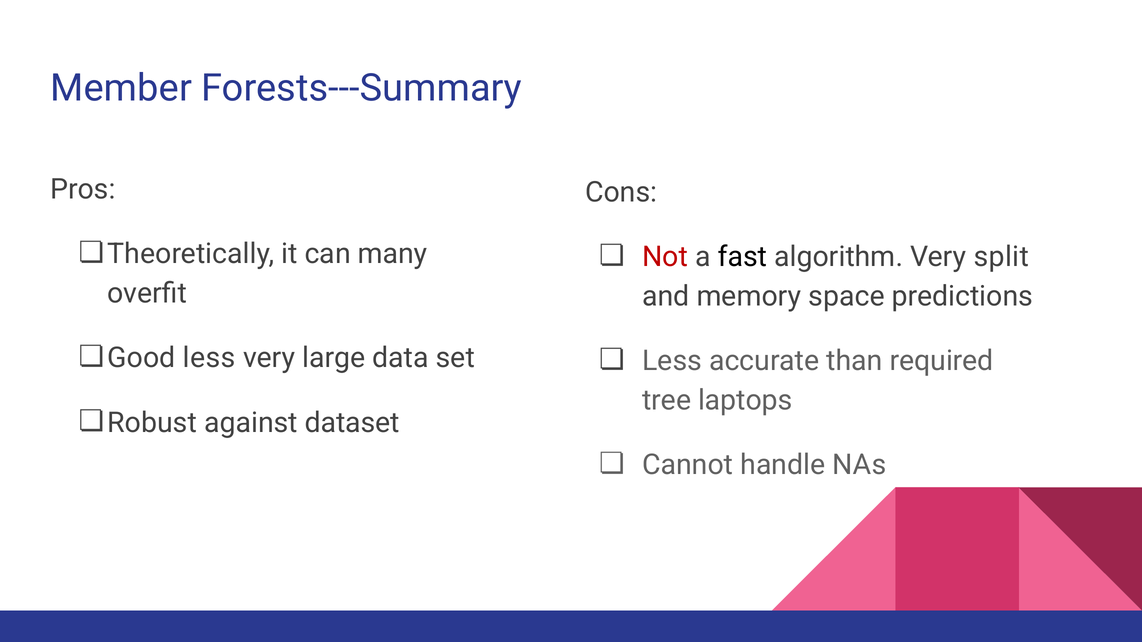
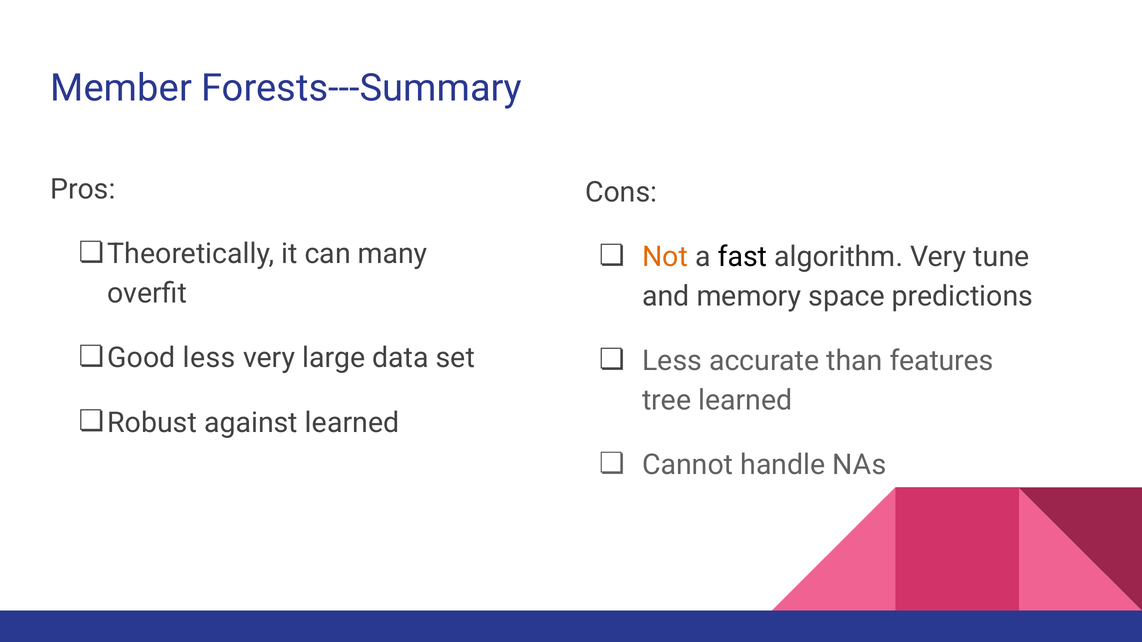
Not colour: red -> orange
split: split -> tune
required: required -> features
tree laptops: laptops -> learned
against dataset: dataset -> learned
